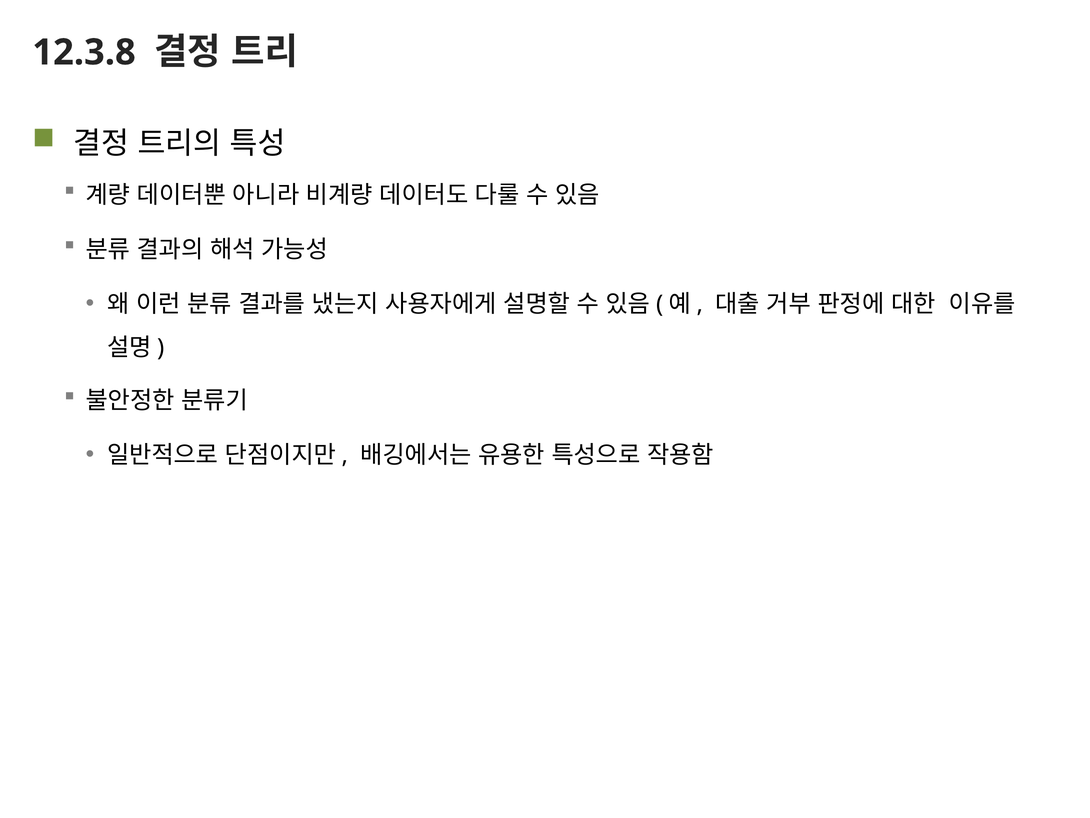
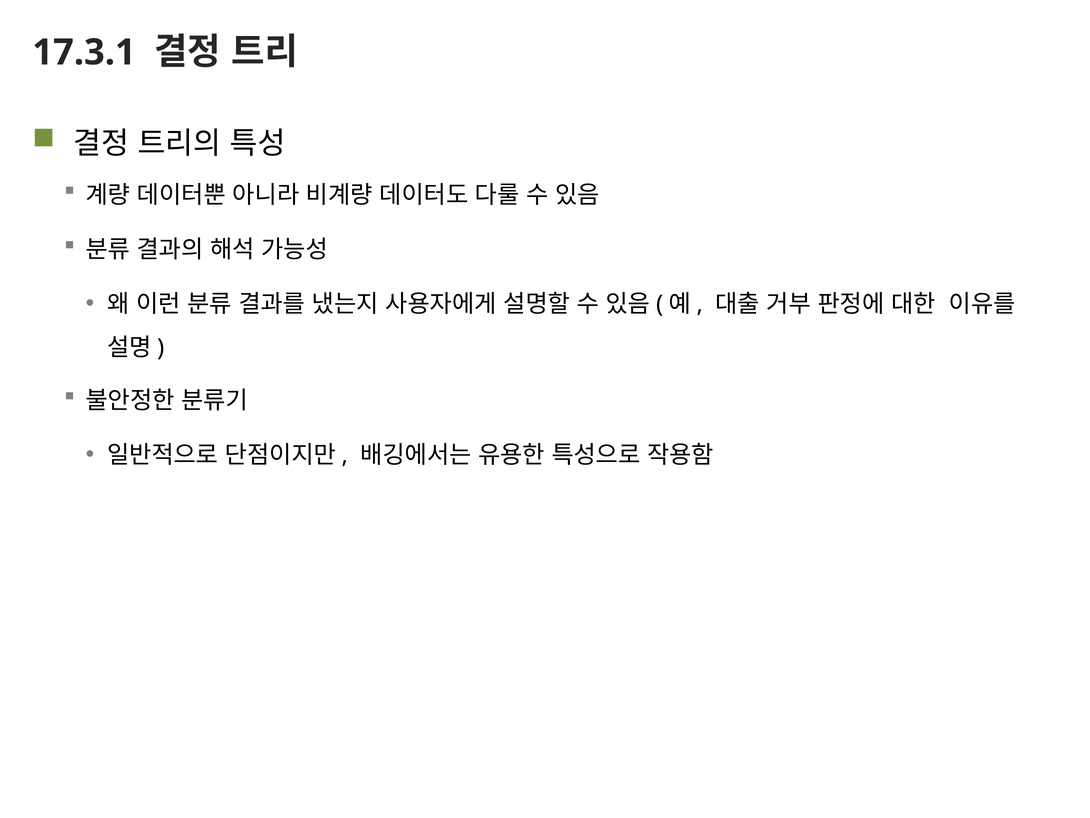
12.3.8: 12.3.8 -> 17.3.1
